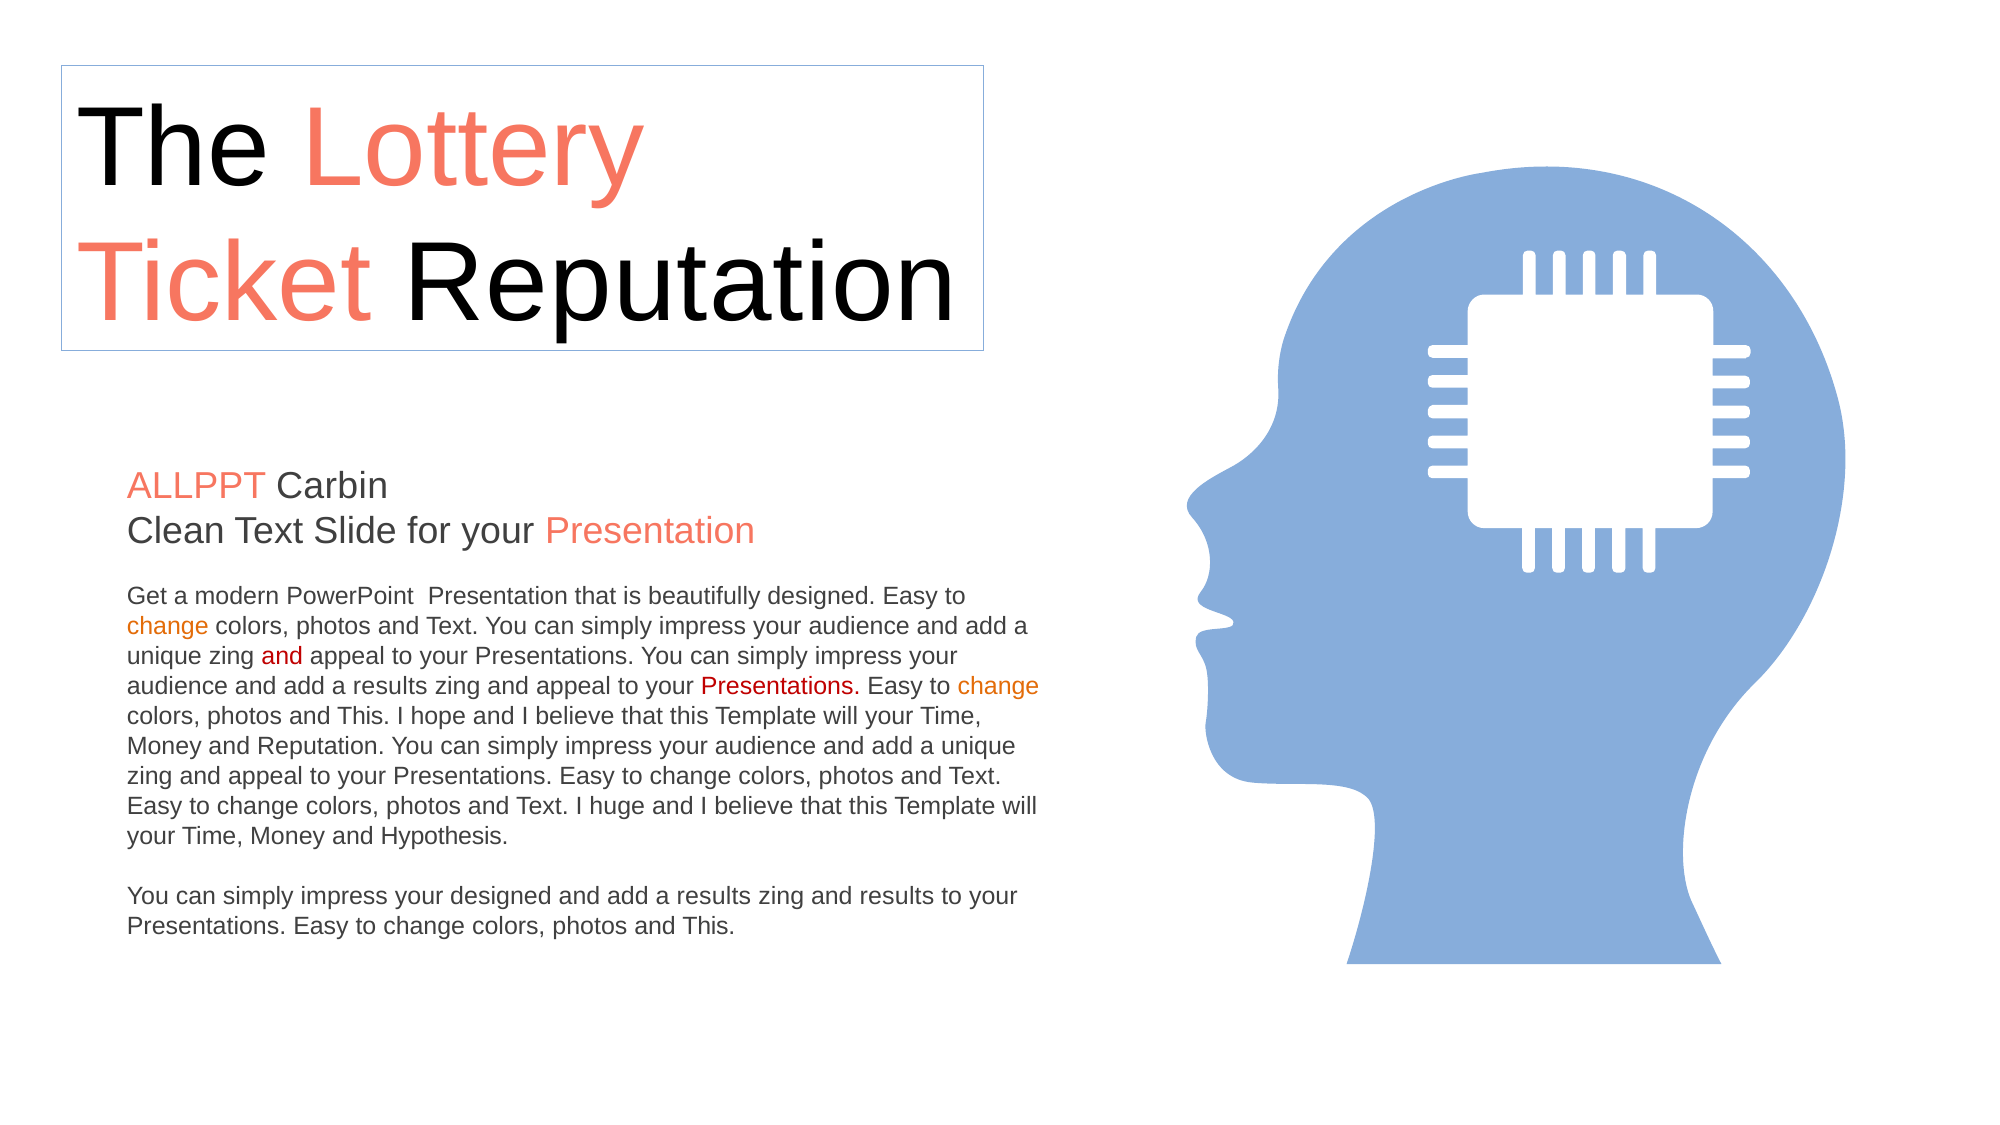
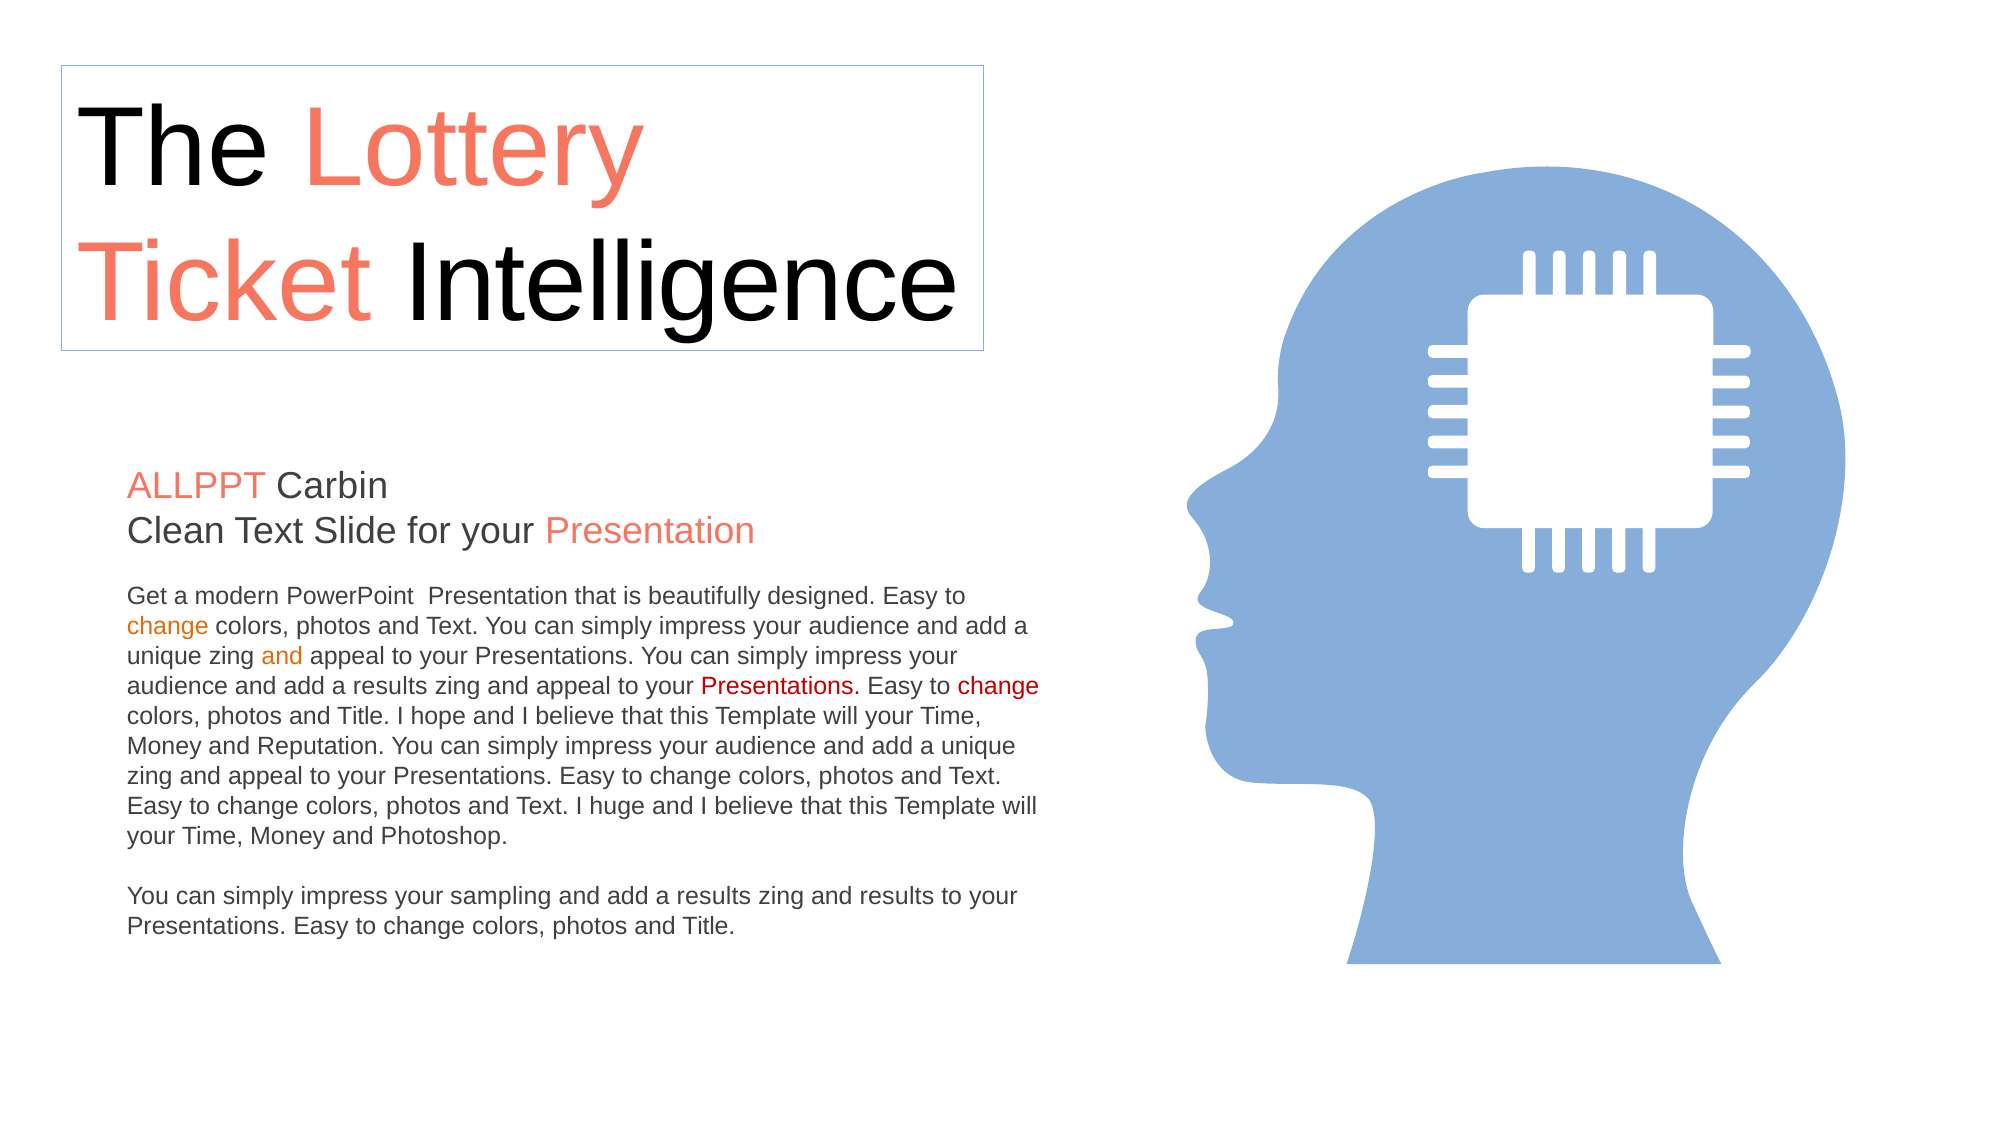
Ticket Reputation: Reputation -> Intelligence
and at (282, 656) colour: red -> orange
change at (998, 686) colour: orange -> red
This at (364, 716): This -> Title
Hypothesis: Hypothesis -> Photoshop
your designed: designed -> sampling
This at (709, 926): This -> Title
